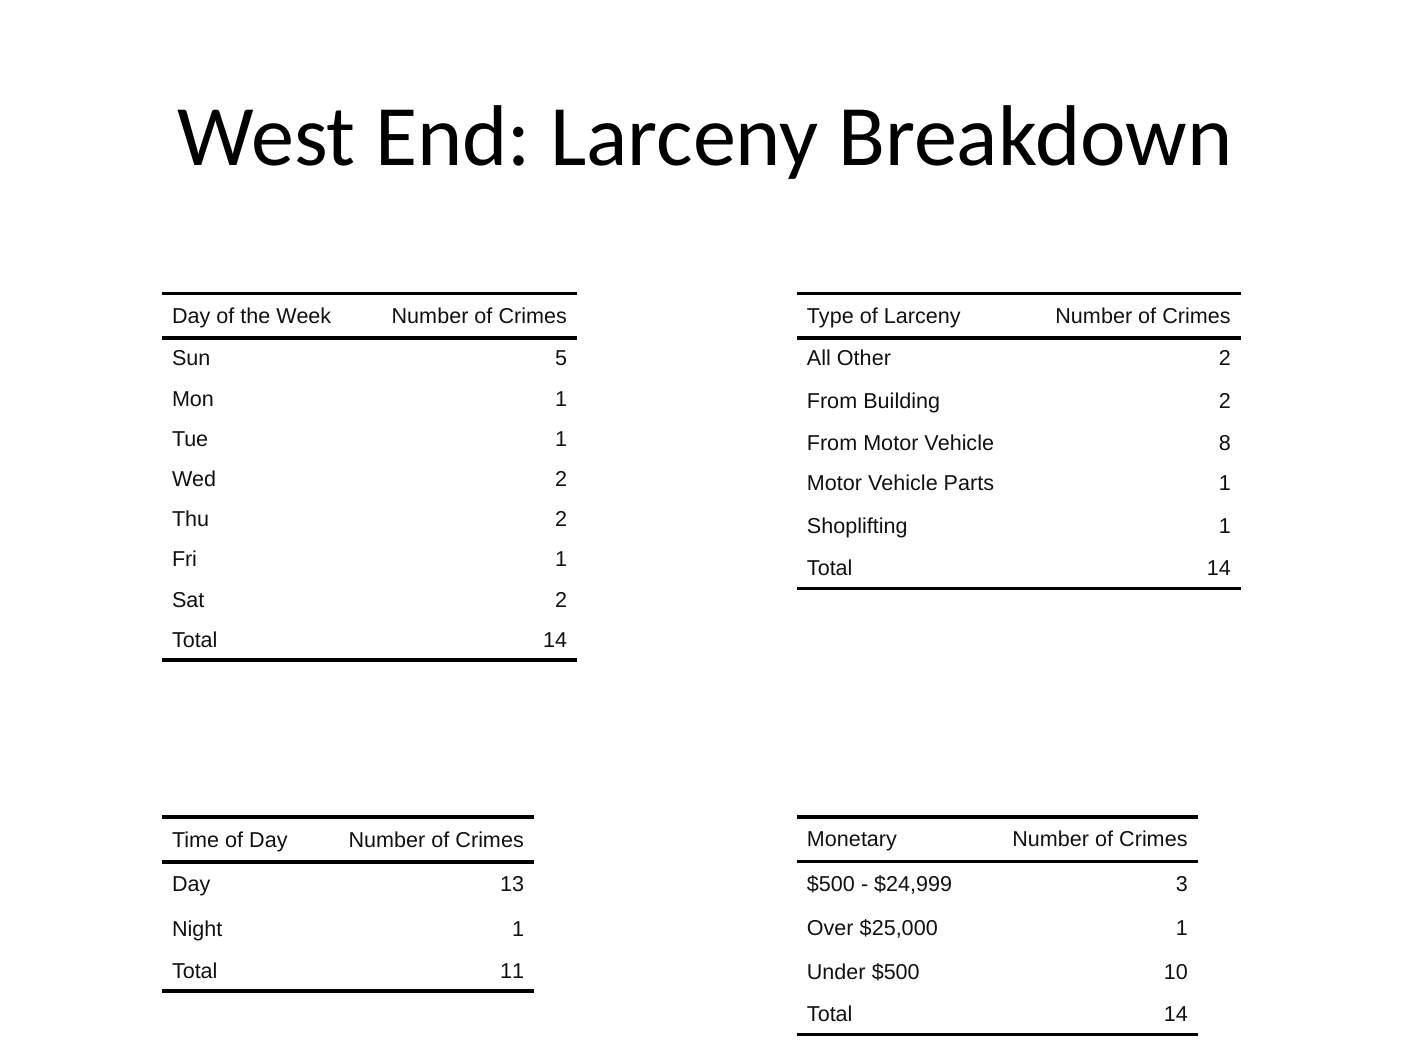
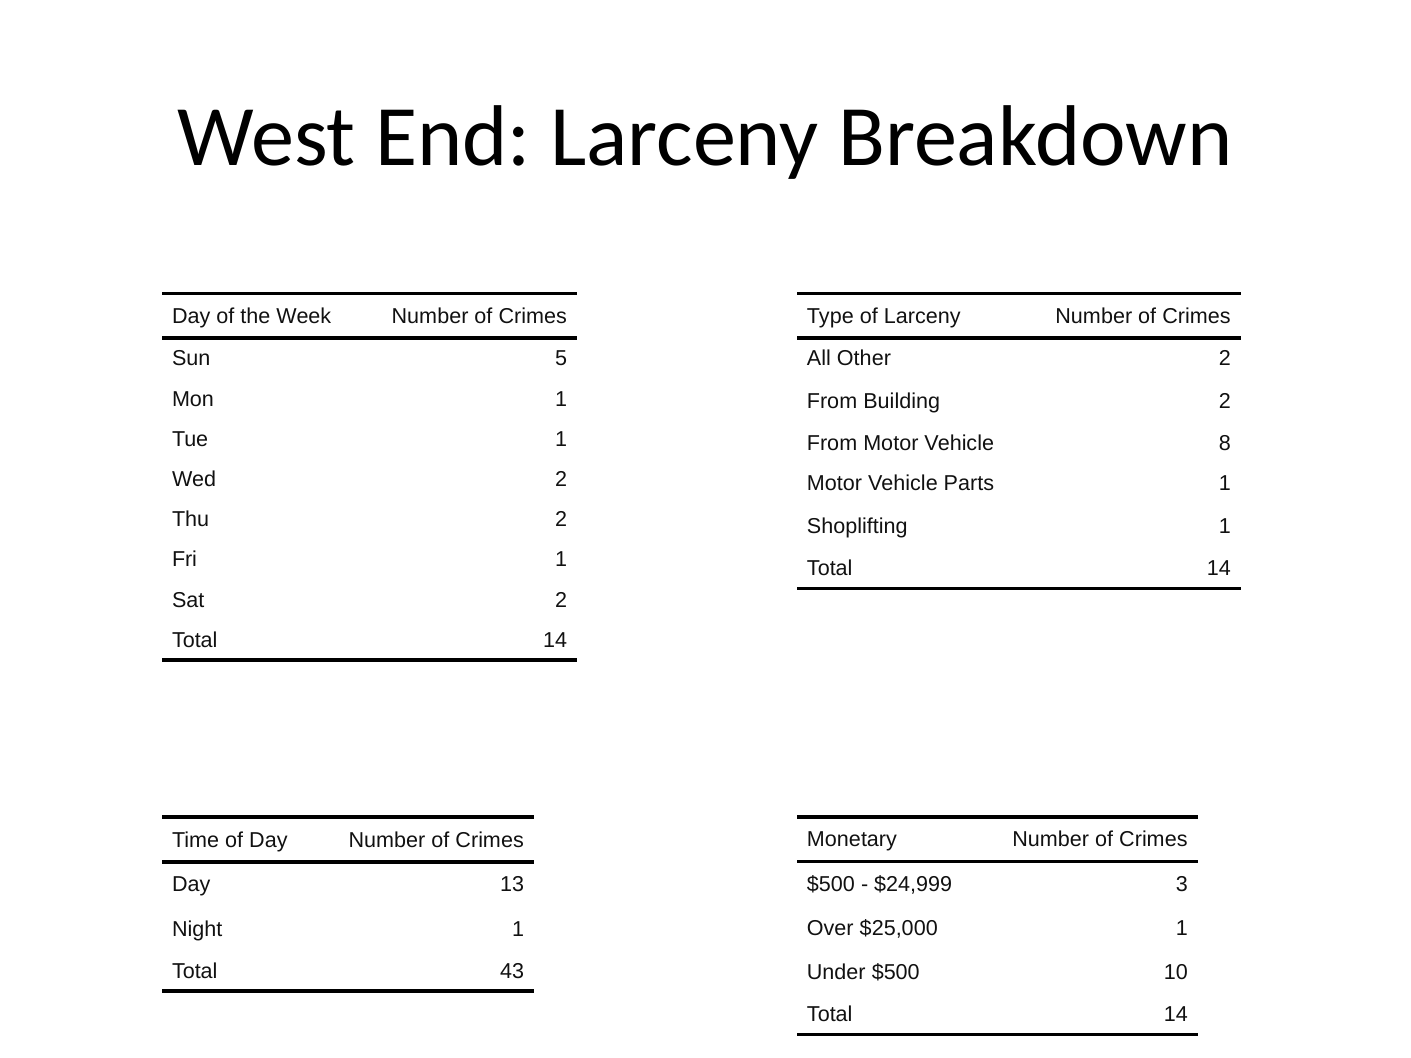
11: 11 -> 43
